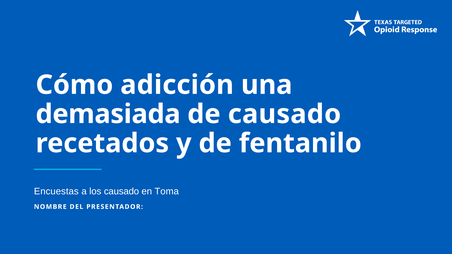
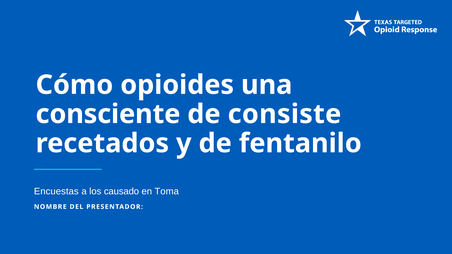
adicción: adicción -> opioides
demasiada: demasiada -> consciente
de causado: causado -> consiste
